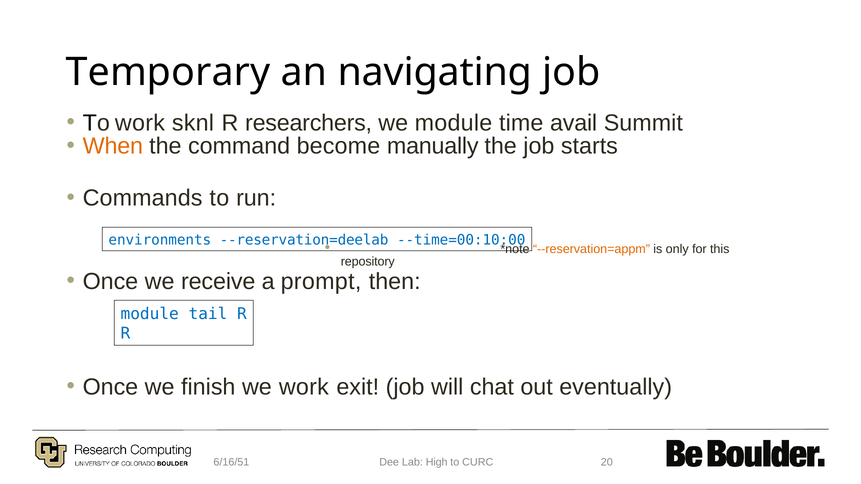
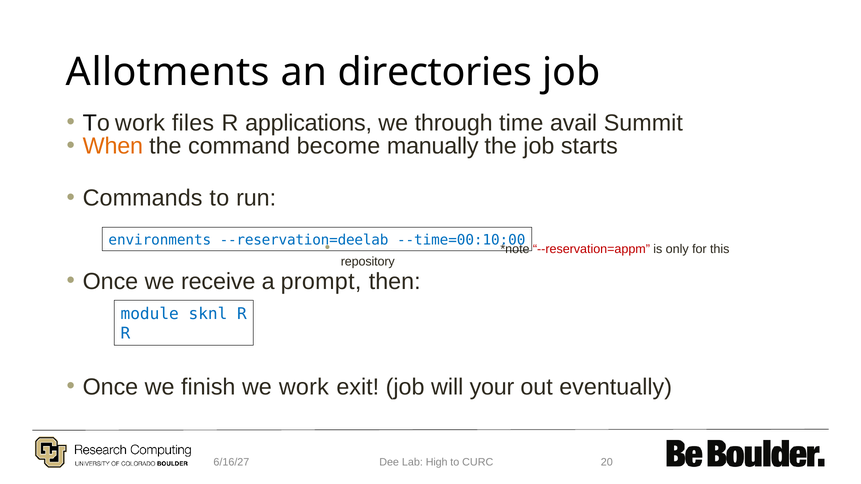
Temporary: Temporary -> Allotments
navigating: navigating -> directories
sknl: sknl -> files
researchers: researchers -> applications
we module: module -> through
--reservation=appm colour: orange -> red
tail: tail -> sknl
chat: chat -> your
6/16/51: 6/16/51 -> 6/16/27
